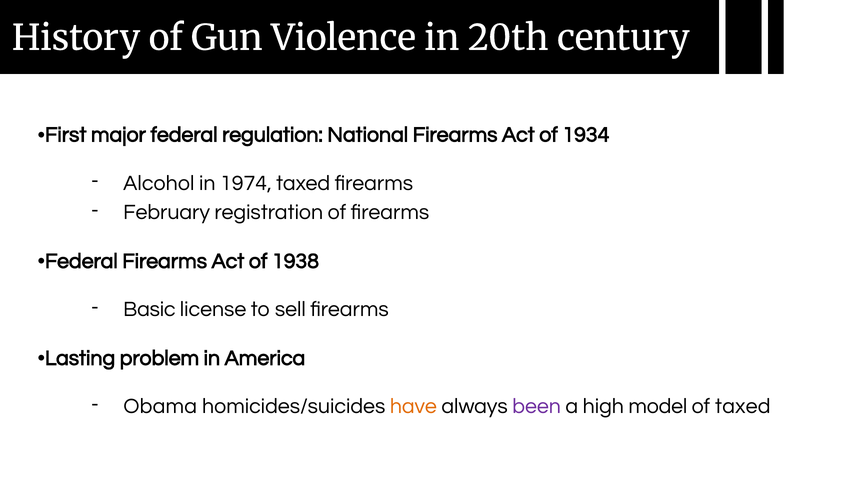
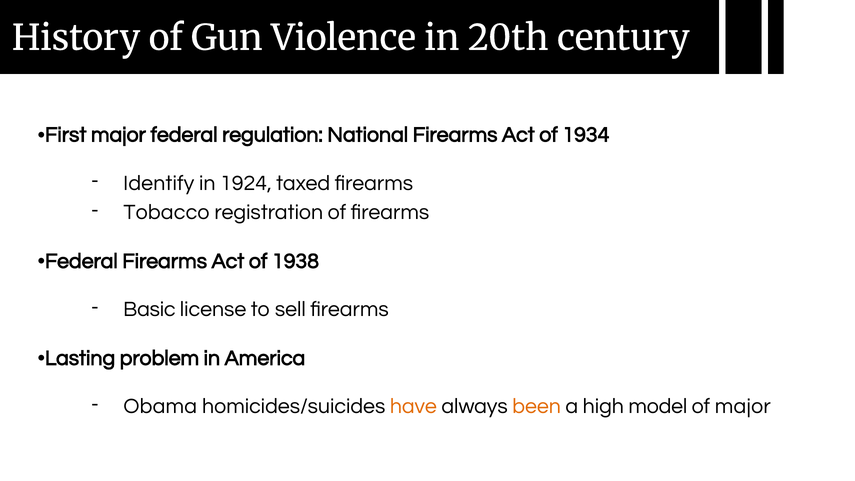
Alcohol: Alcohol -> Identify
1974: 1974 -> 1924
February: February -> Tobacco
been colour: purple -> orange
of taxed: taxed -> major
